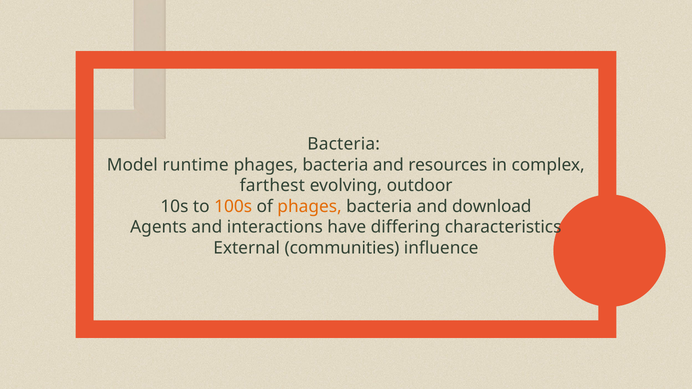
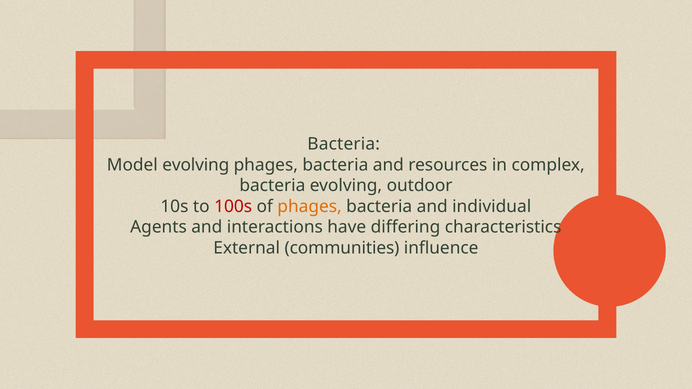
Model runtime: runtime -> evolving
farthest at (272, 186): farthest -> bacteria
100s colour: orange -> red
download: download -> individual
